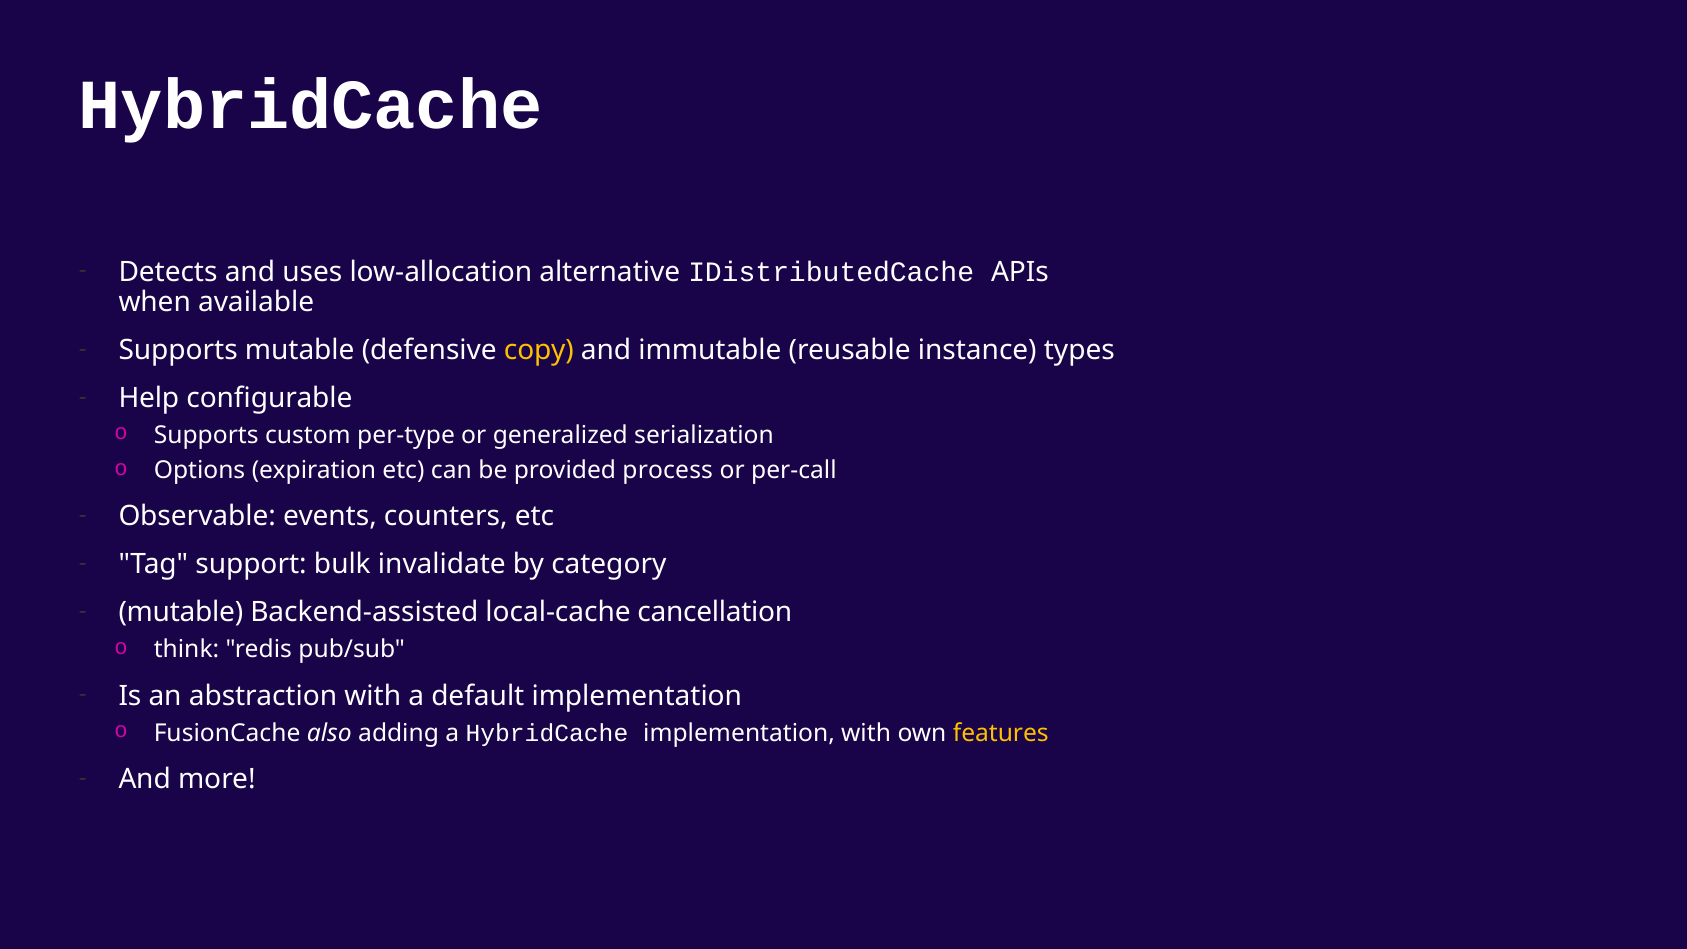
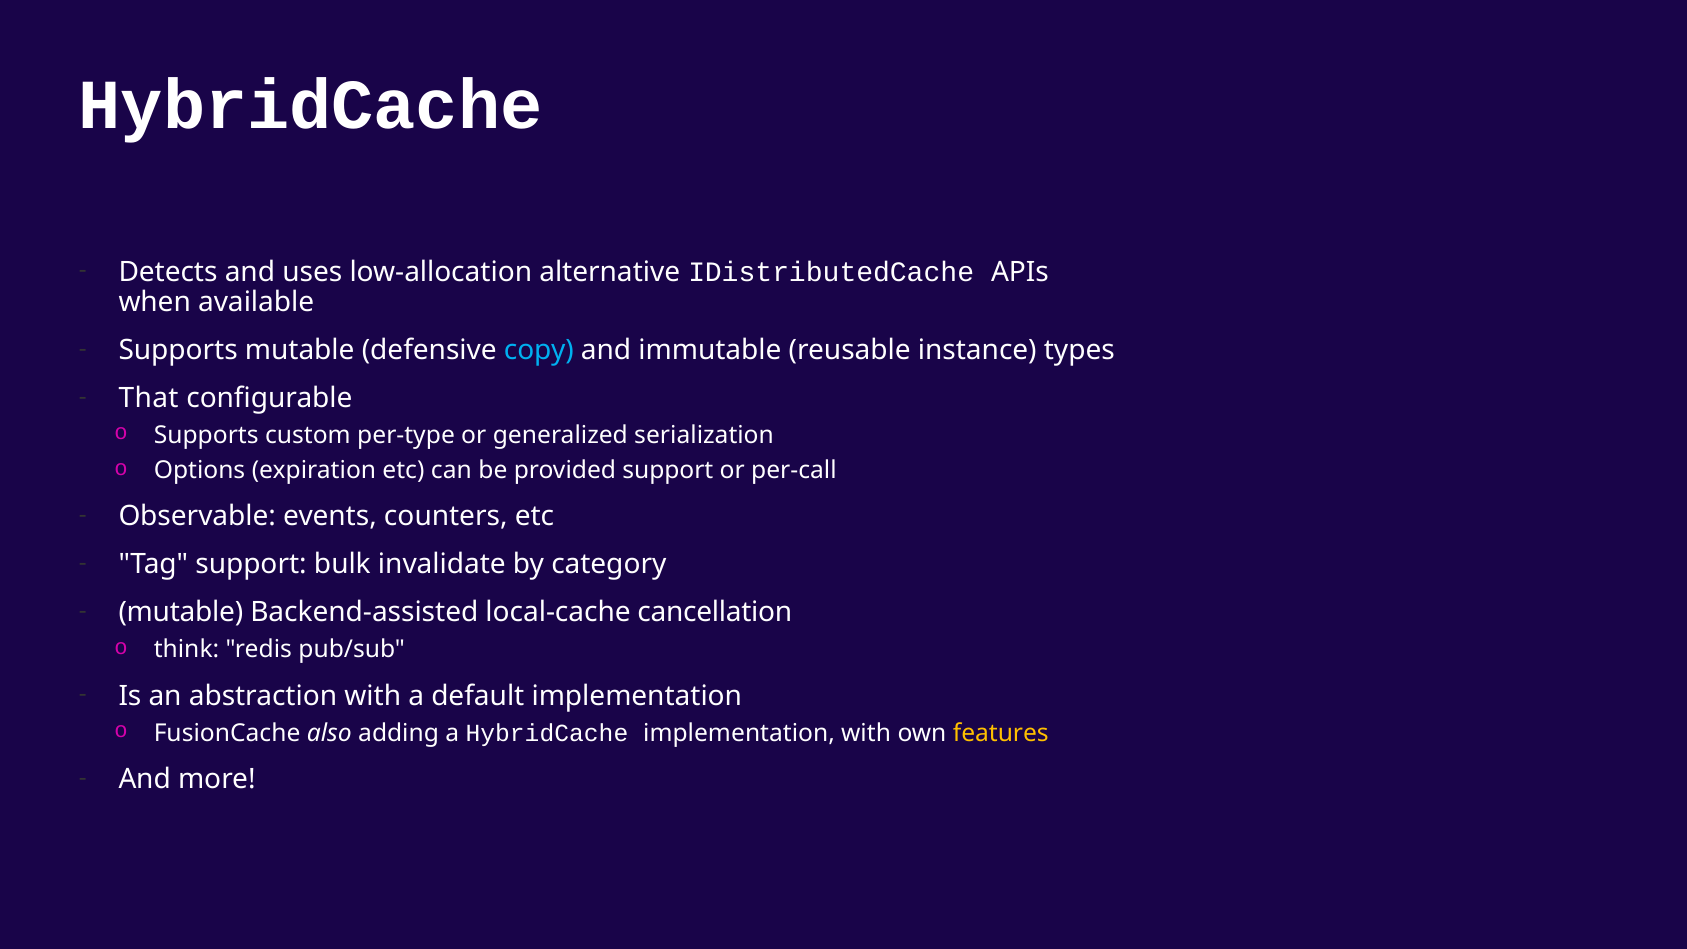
copy colour: yellow -> light blue
Help: Help -> That
provided process: process -> support
